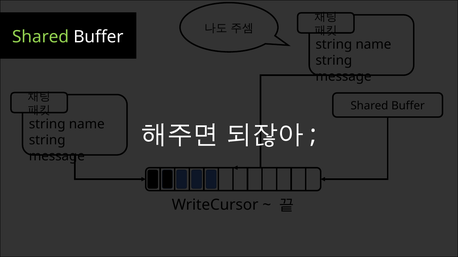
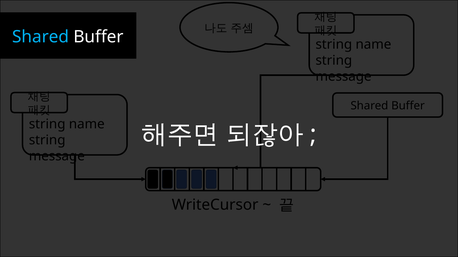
Shared at (41, 37) colour: light green -> light blue
